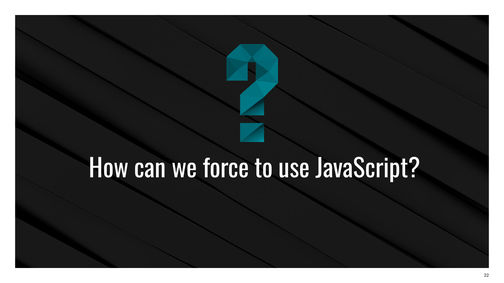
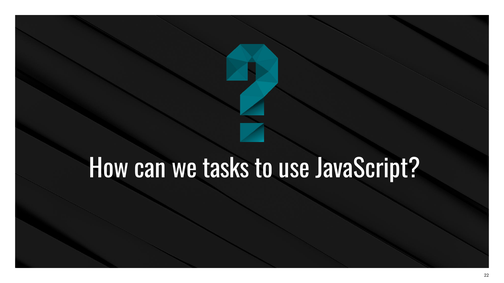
force: force -> tasks
